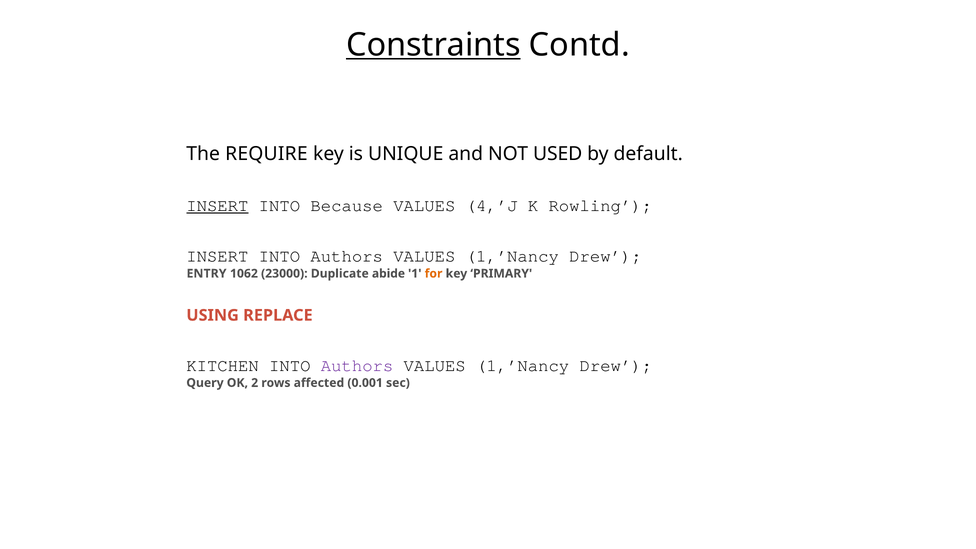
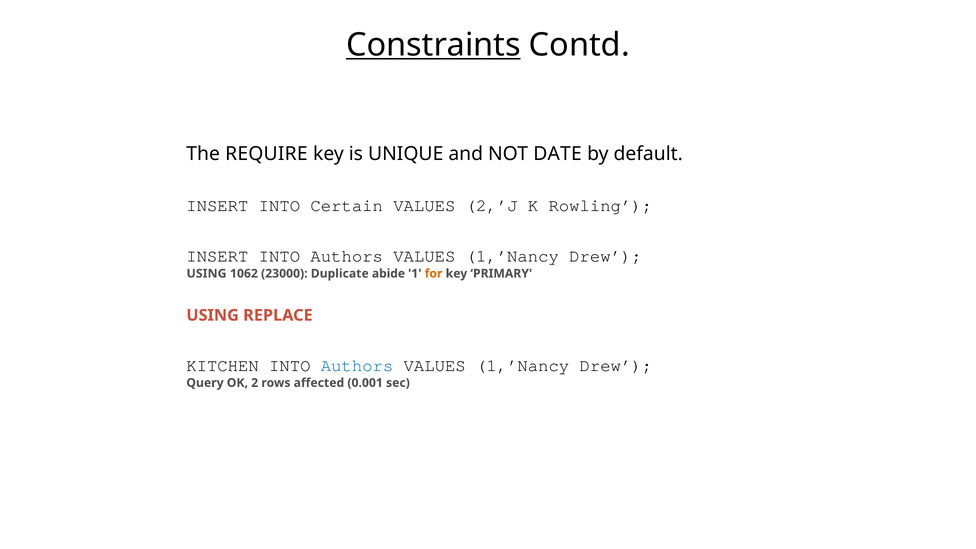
USED: USED -> DATE
INSERT at (217, 205) underline: present -> none
Because: Because -> Certain
4,’J: 4,’J -> 2,’J
ENTRY at (207, 274): ENTRY -> USING
Authors at (357, 366) colour: purple -> blue
